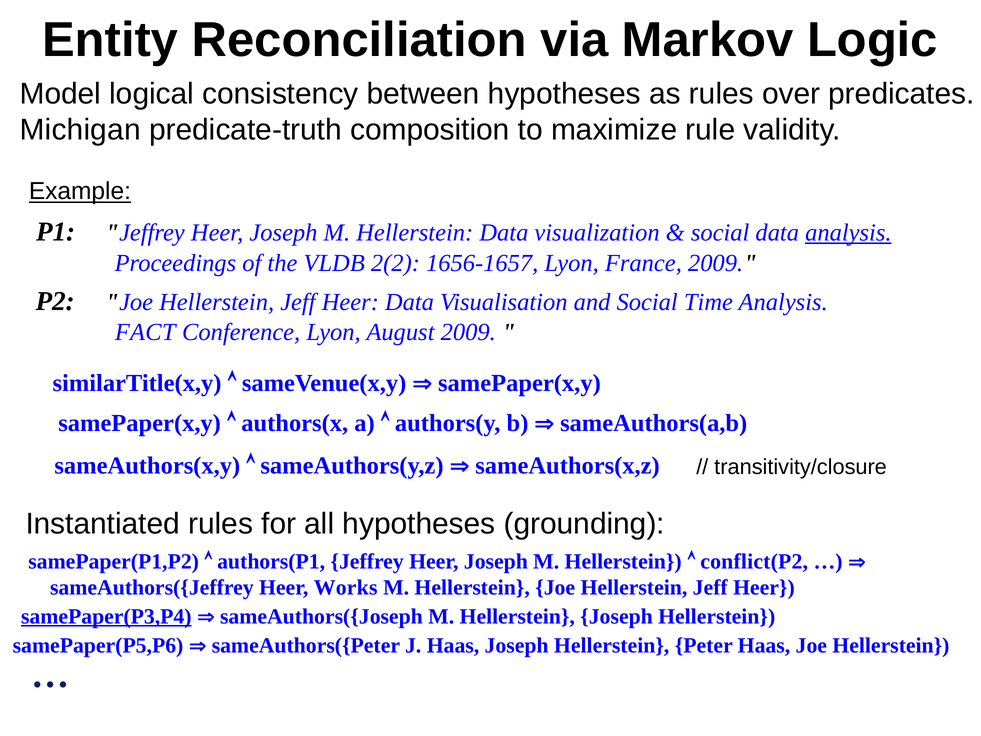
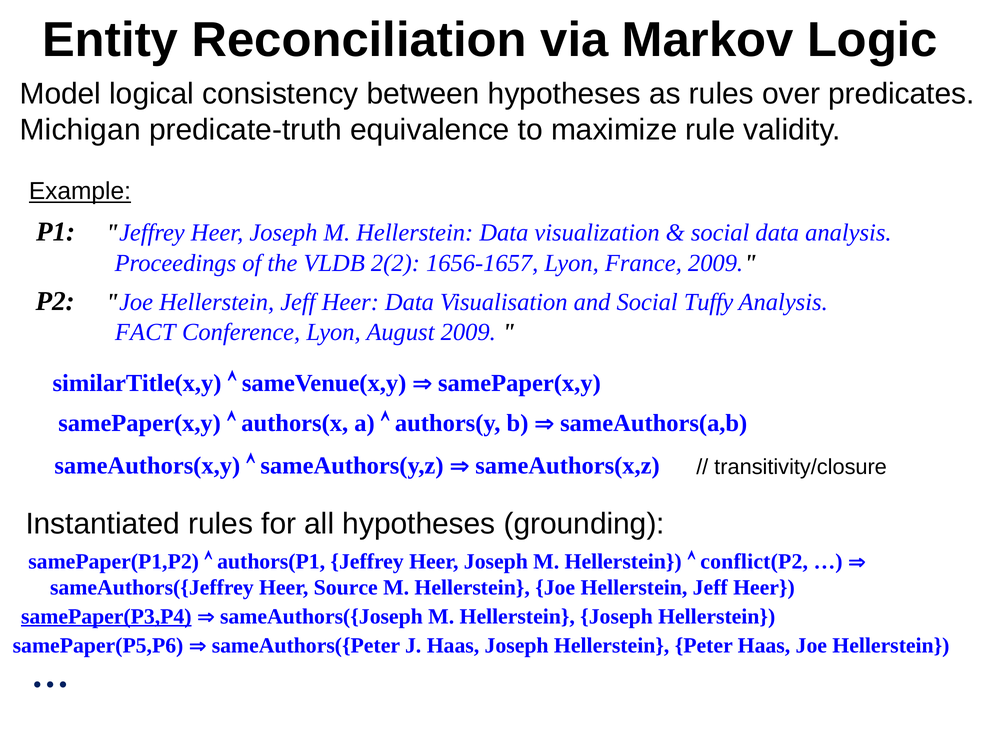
composition: composition -> equivalence
analysis at (848, 233) underline: present -> none
Time: Time -> Tuffy
Works: Works -> Source
